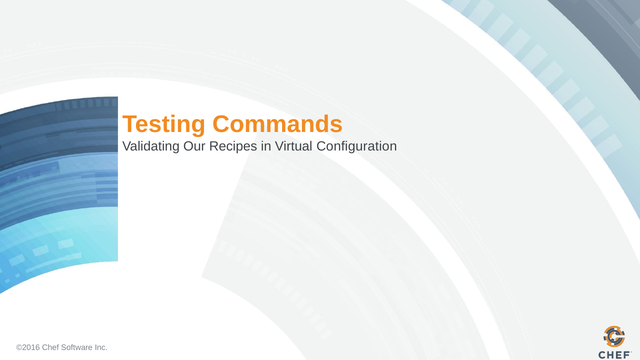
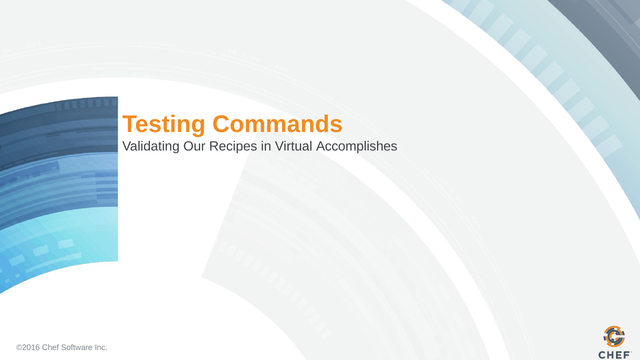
Configuration: Configuration -> Accomplishes
